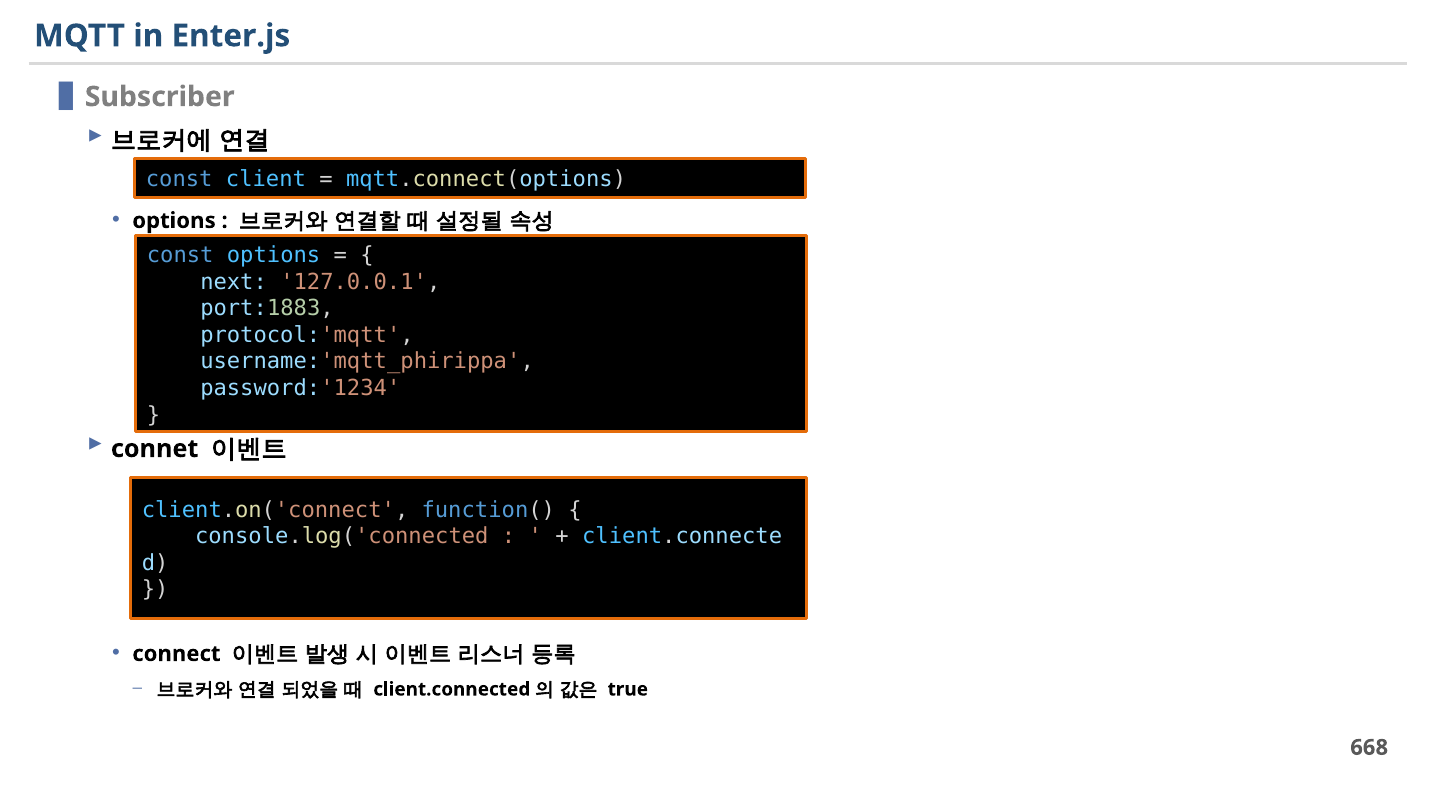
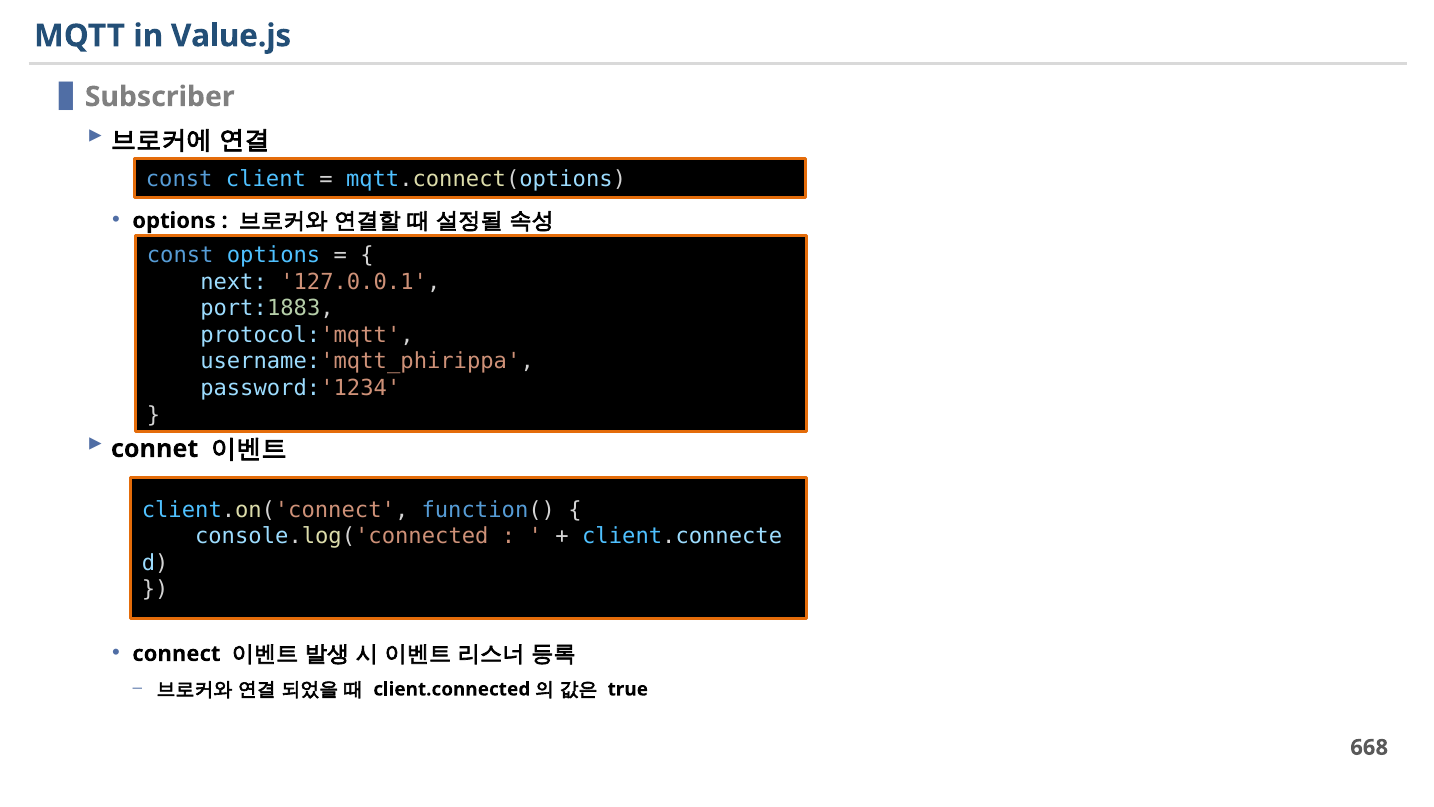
Enter.js: Enter.js -> Value.js
